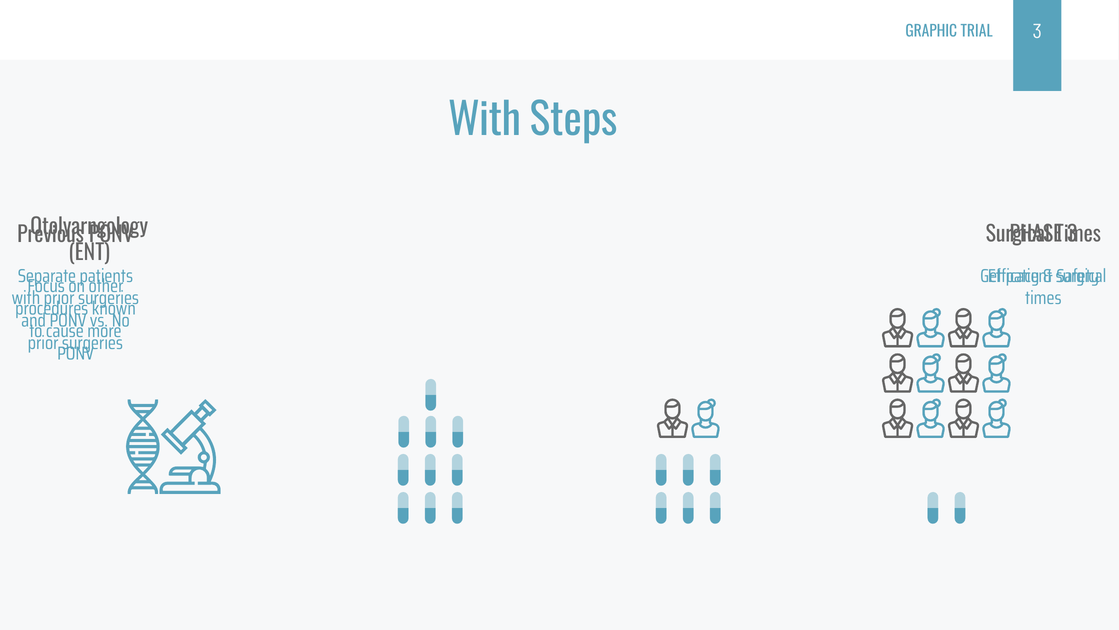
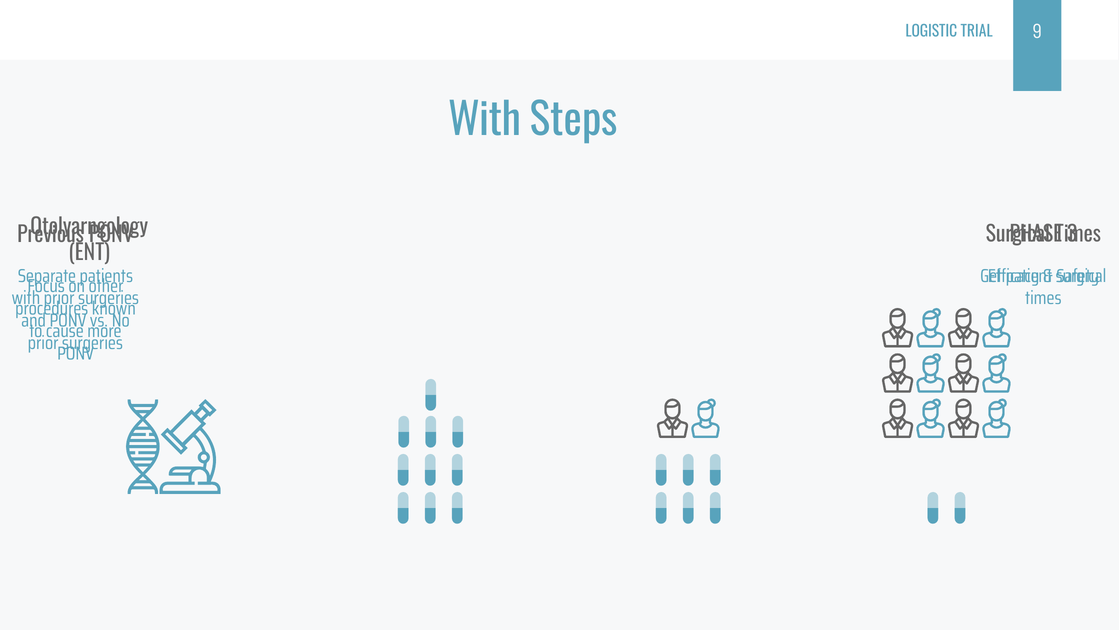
GRAPHIC: GRAPHIC -> LOGISTIC
TRIAL 3: 3 -> 9
